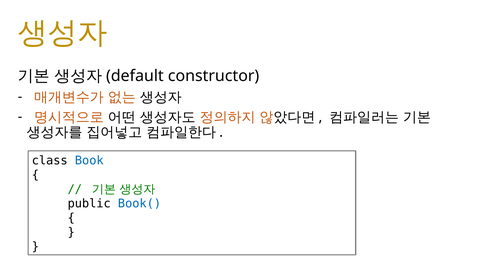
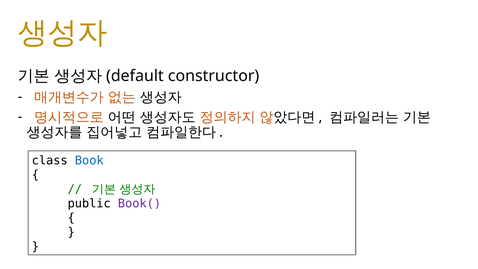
Book( colour: blue -> purple
